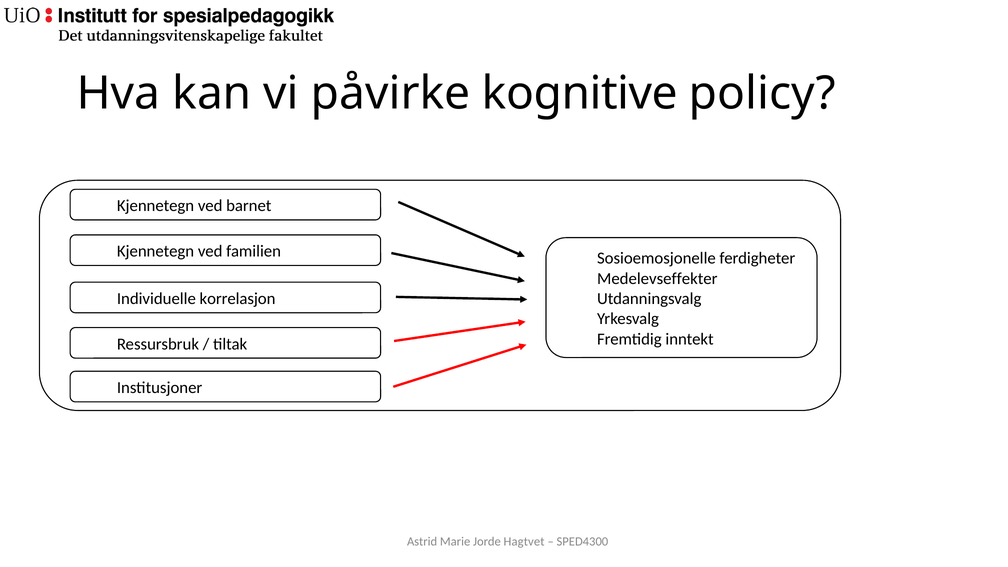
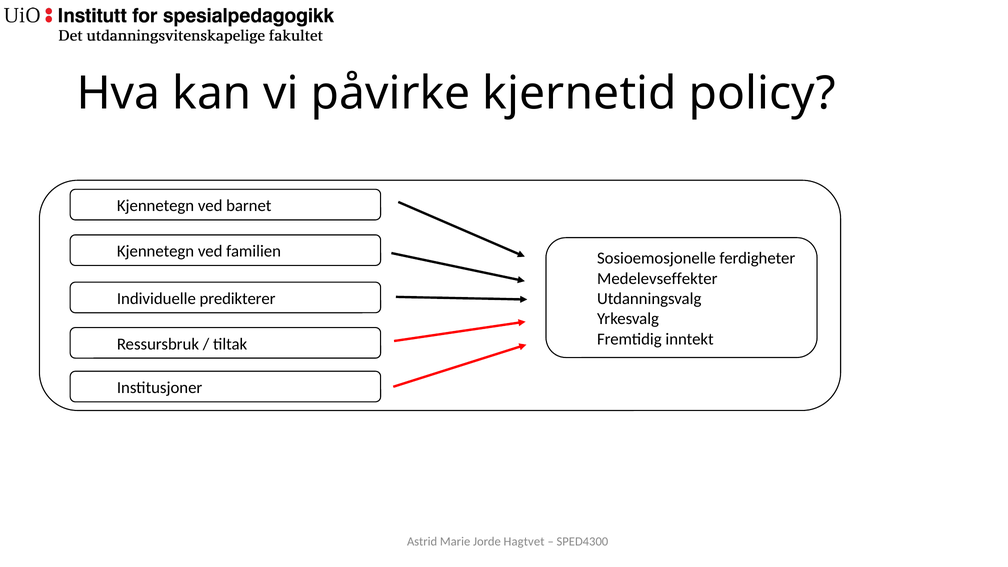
kognitive: kognitive -> kjernetid
korrelasjon: korrelasjon -> predikterer
